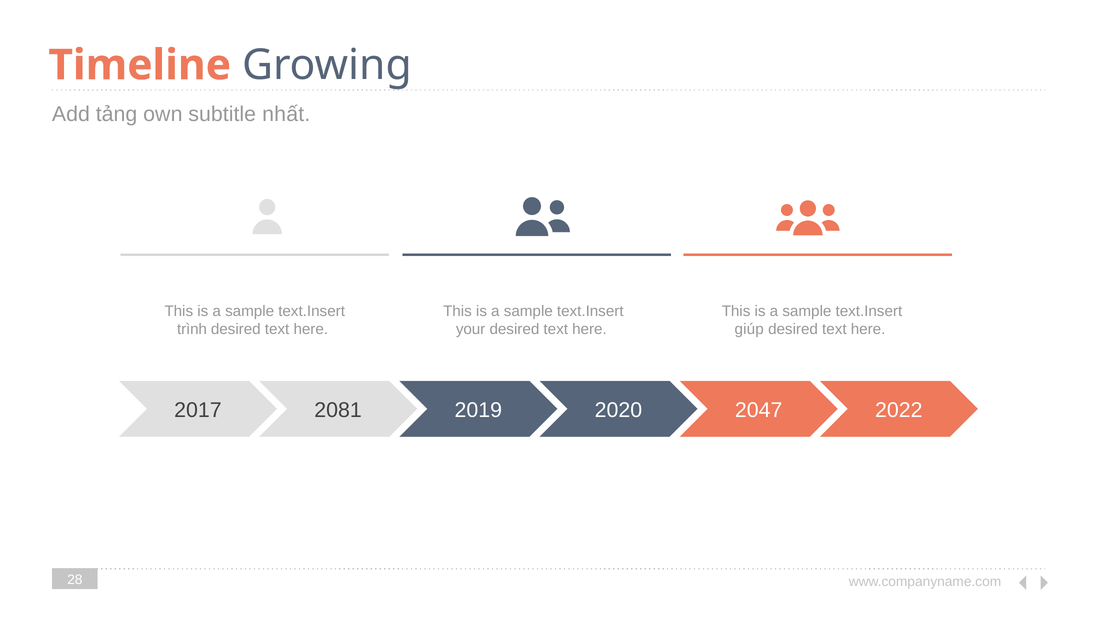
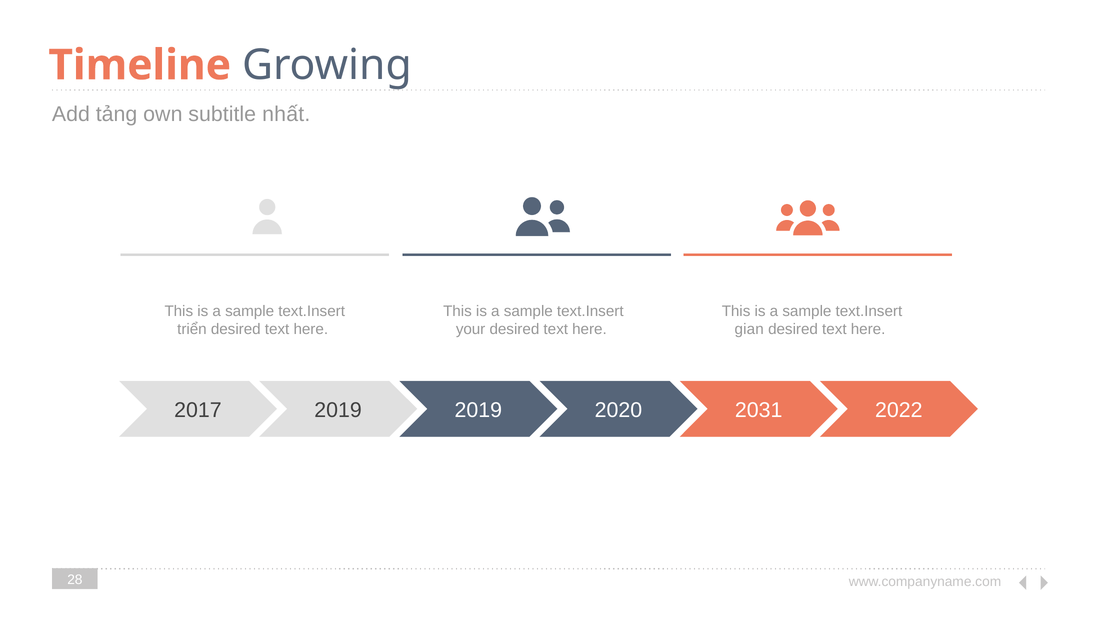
trình: trình -> triển
giúp: giúp -> gian
2017 2081: 2081 -> 2019
2047: 2047 -> 2031
